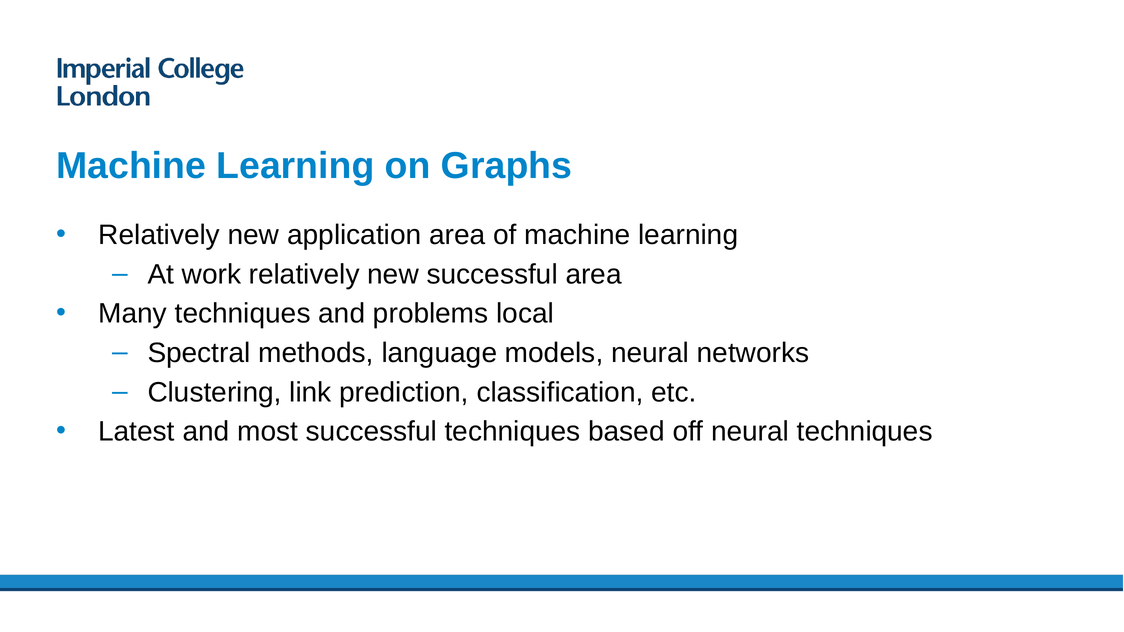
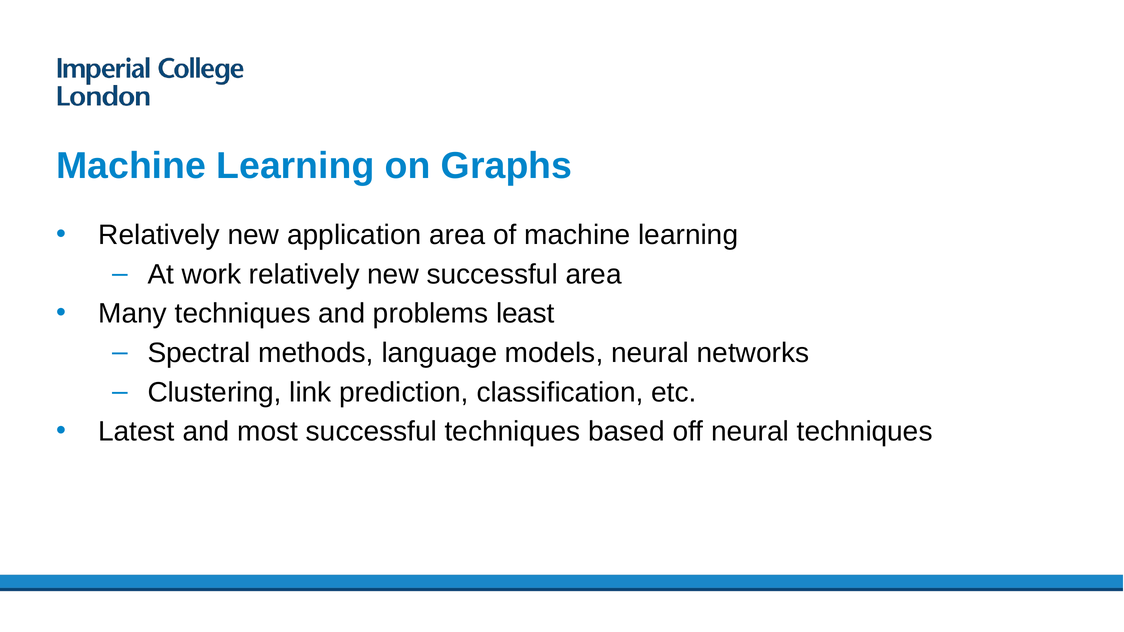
local: local -> least
